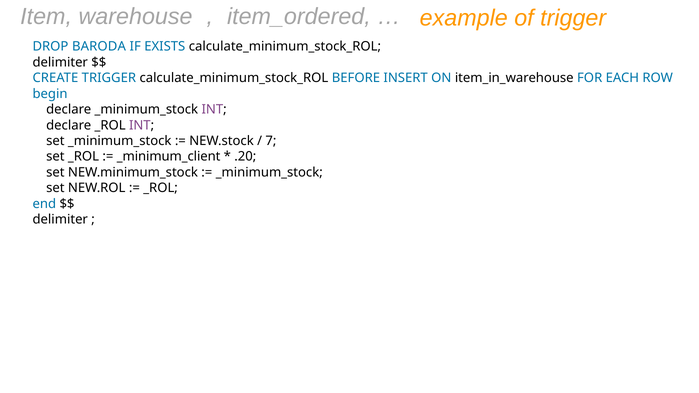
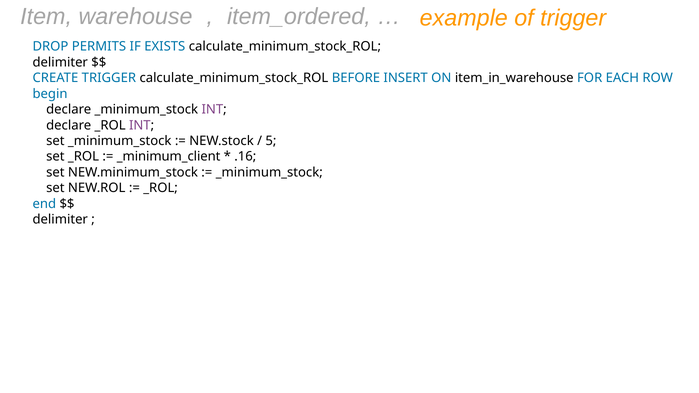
BARODA: BARODA -> PERMITS
7: 7 -> 5
.20: .20 -> .16
